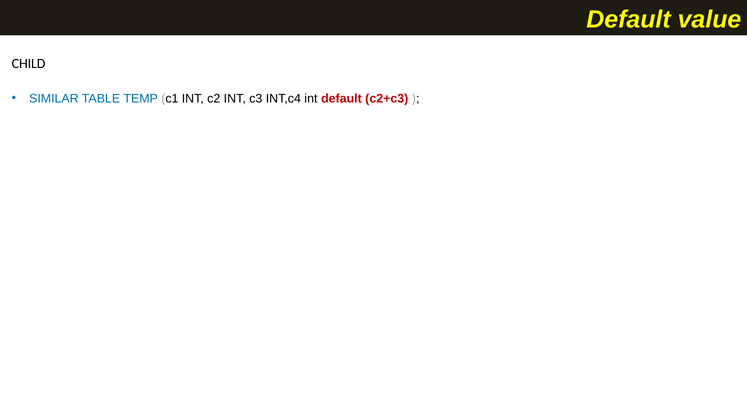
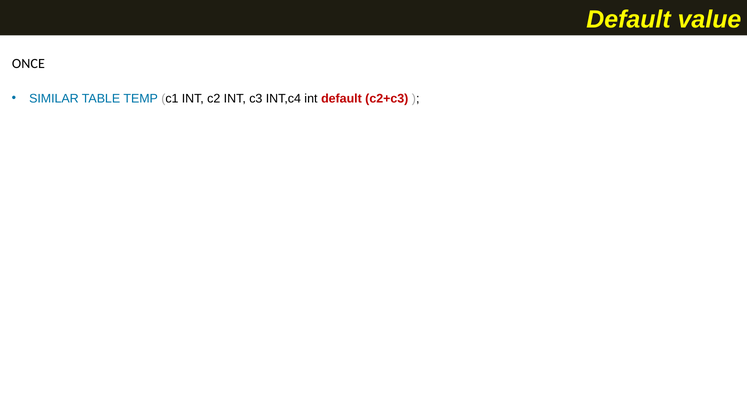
CHILD: CHILD -> ONCE
